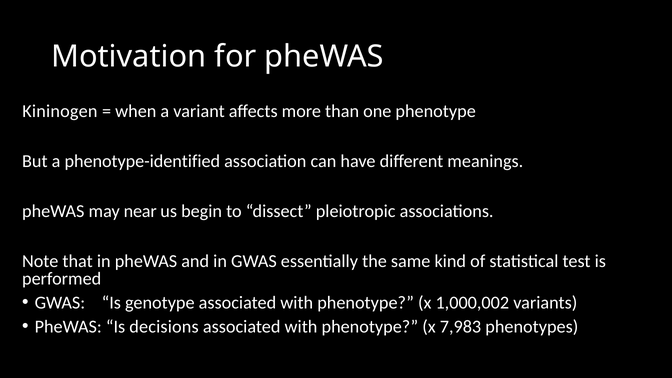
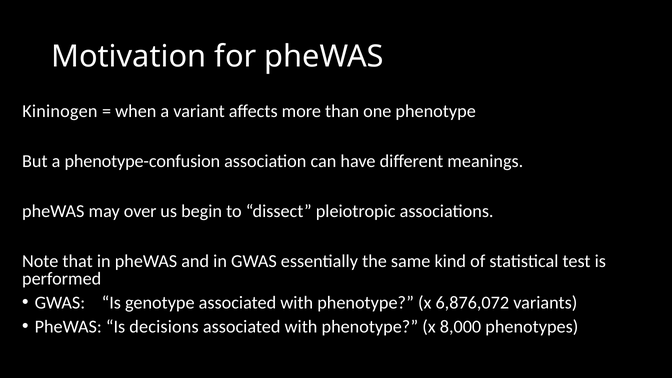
phenotype-identified: phenotype-identified -> phenotype-confusion
near: near -> over
1,000,002: 1,000,002 -> 6,876,072
7,983: 7,983 -> 8,000
